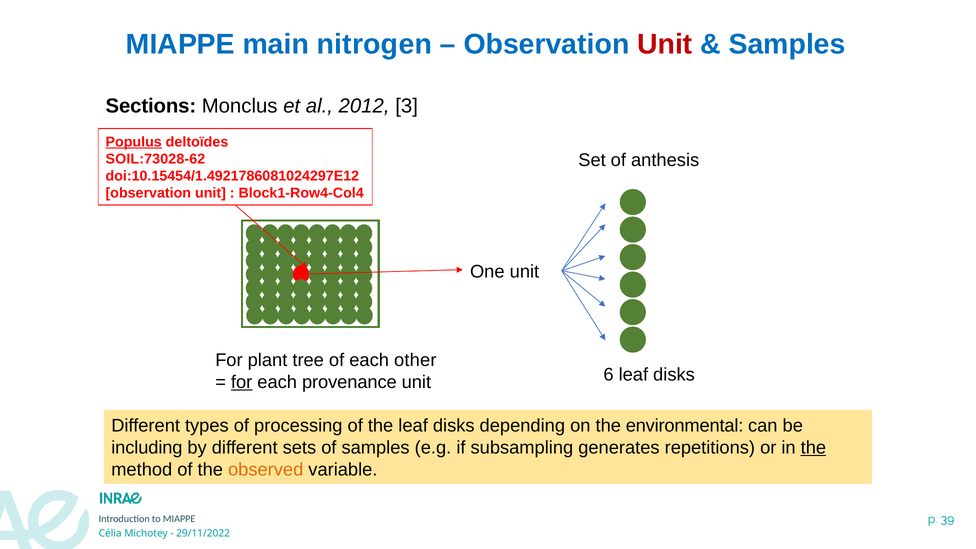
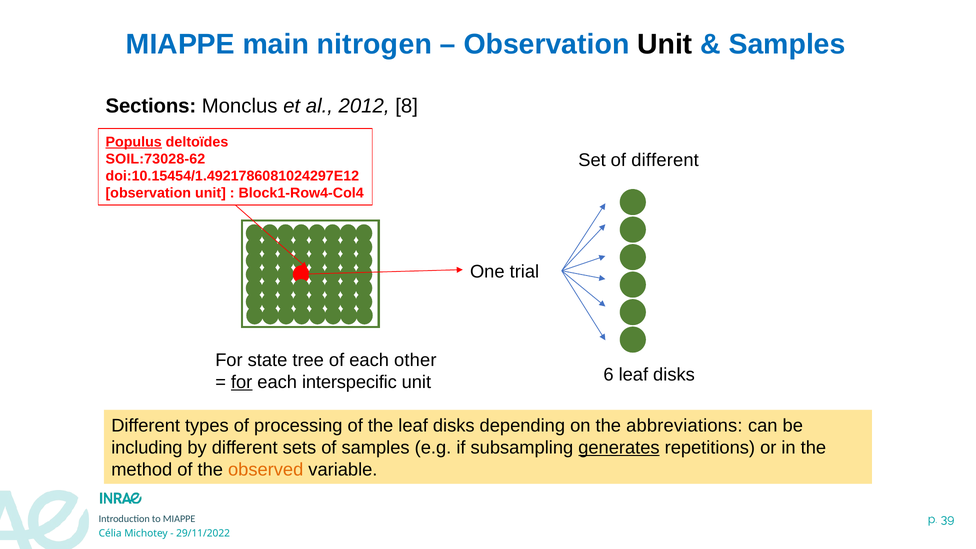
Unit at (665, 44) colour: red -> black
3: 3 -> 8
of anthesis: anthesis -> different
One unit: unit -> trial
plant: plant -> state
provenance: provenance -> interspecific
environmental: environmental -> abbreviations
generates underline: none -> present
the at (813, 448) underline: present -> none
